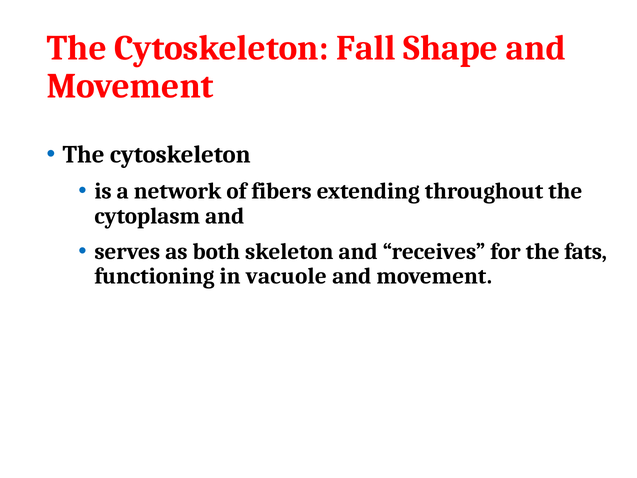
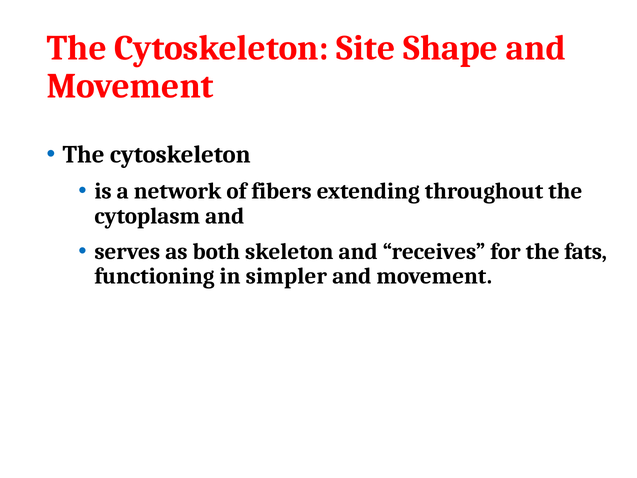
Fall: Fall -> Site
vacuole: vacuole -> simpler
